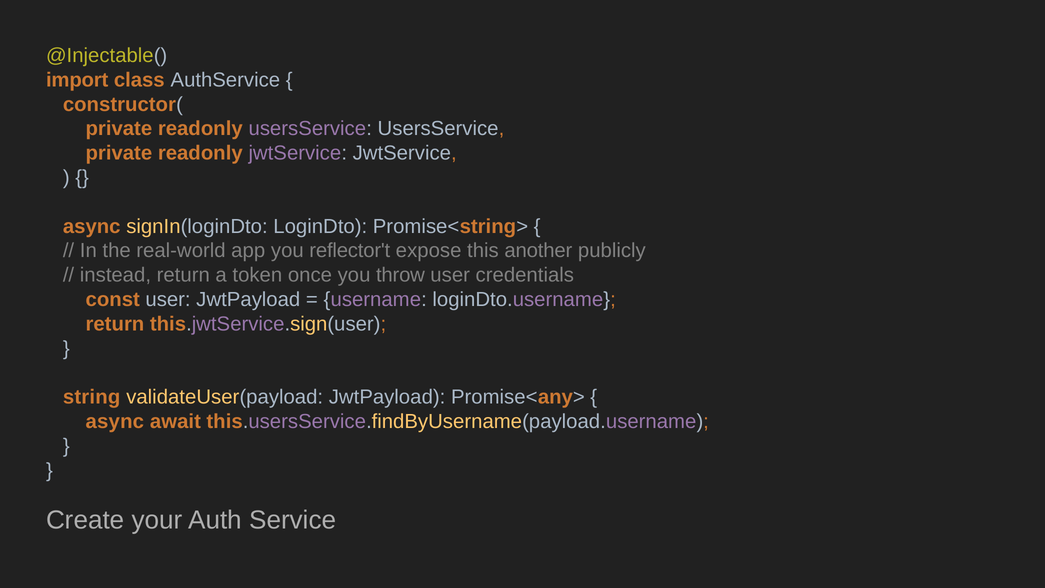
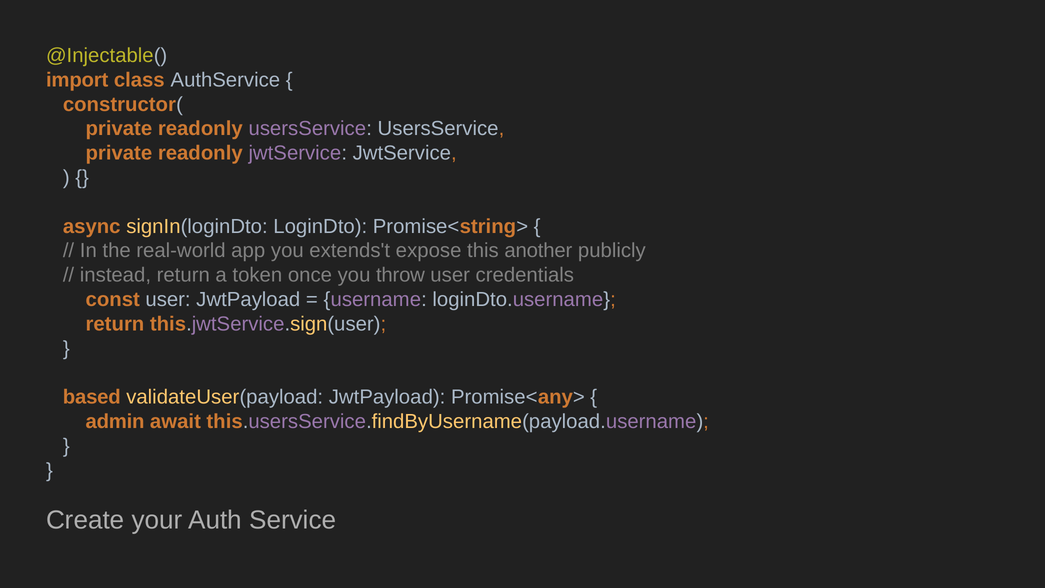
reflector't: reflector't -> extends't
string: string -> based
async at (115, 421): async -> admin
